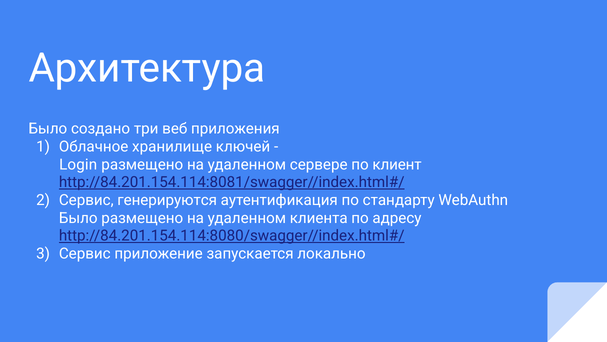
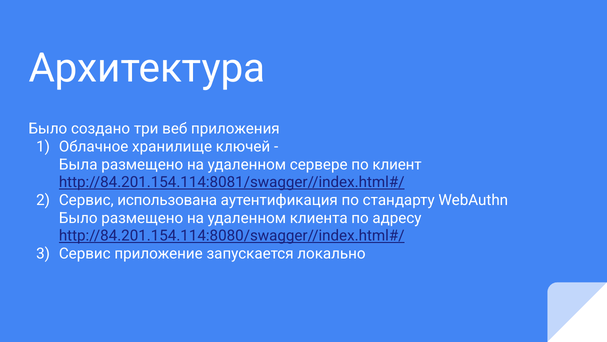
Login: Login -> Была
генерируются: генерируются -> использована
